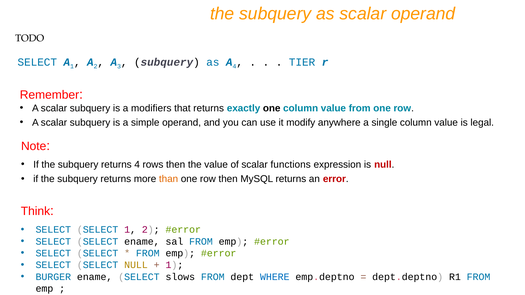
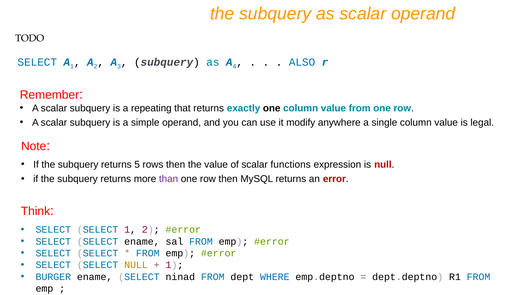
TIER: TIER -> ALSO
modifiers: modifiers -> repeating
returns 4: 4 -> 5
than colour: orange -> purple
slows: slows -> ninad
